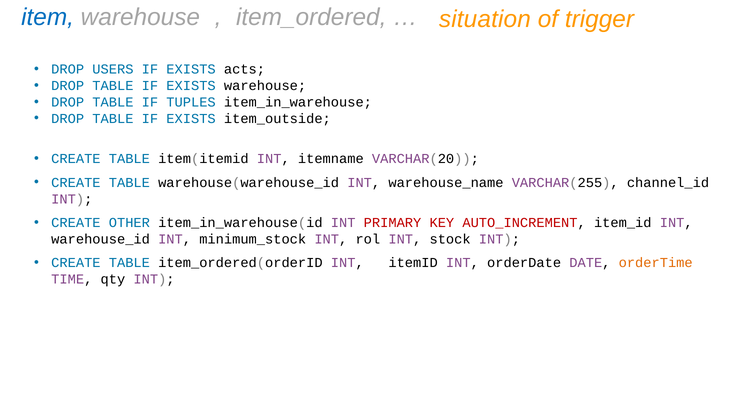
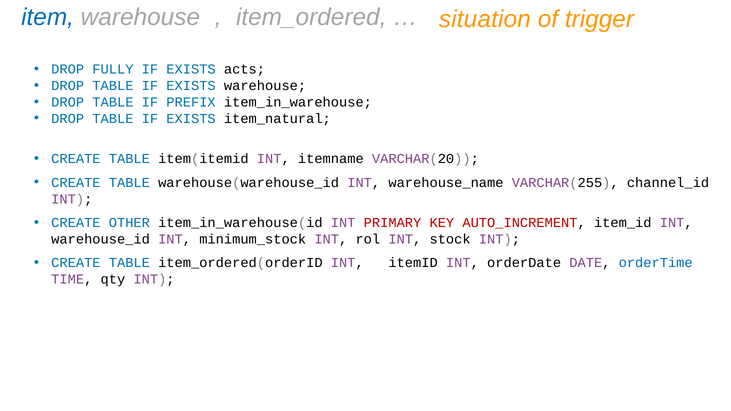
USERS: USERS -> FULLY
TUPLES: TUPLES -> PREFIX
item_outside: item_outside -> item_natural
orderTime colour: orange -> blue
